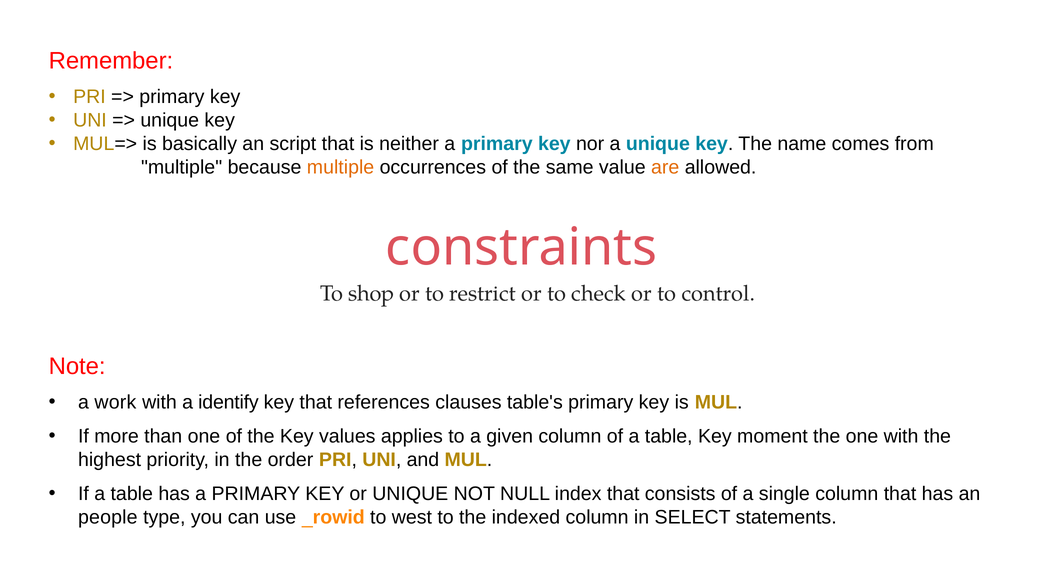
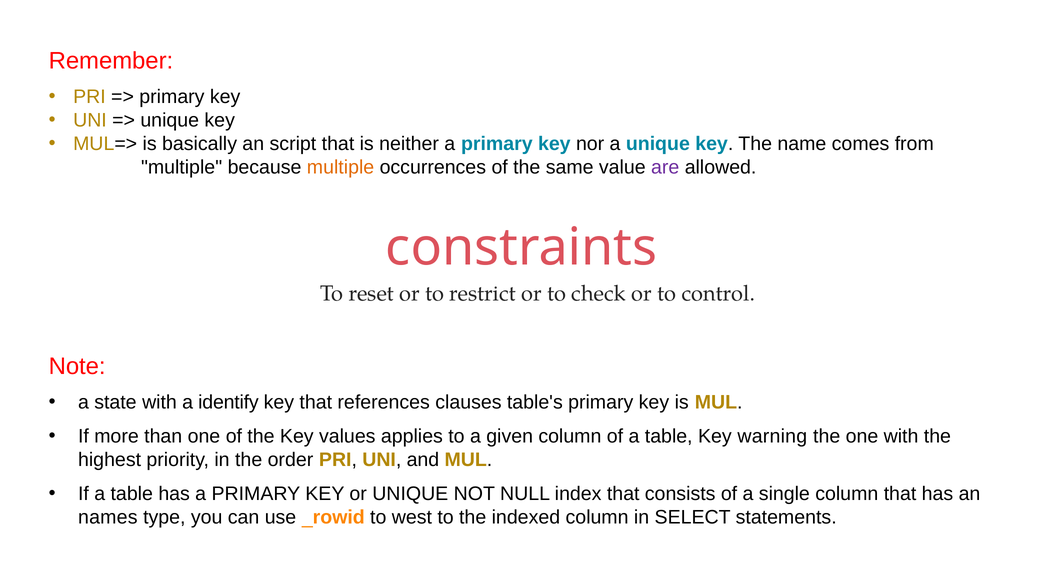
are colour: orange -> purple
shop: shop -> reset
work: work -> state
moment: moment -> warning
people: people -> names
